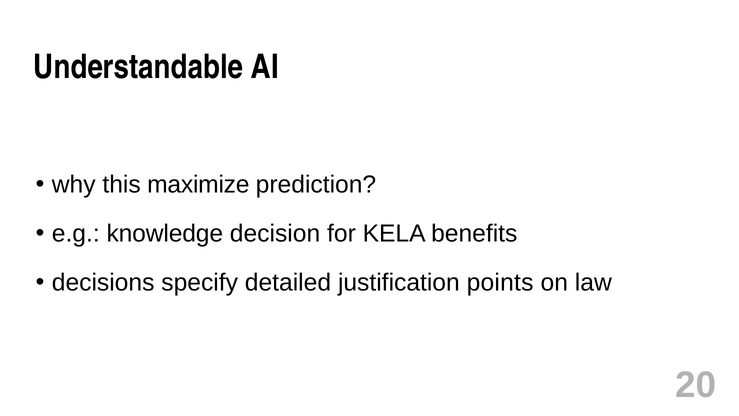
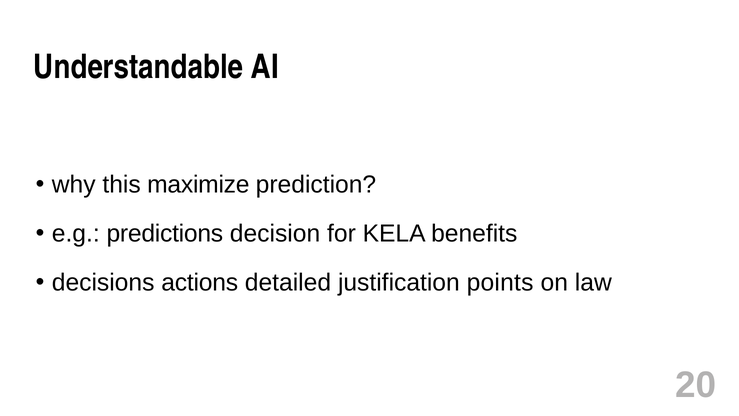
knowledge: knowledge -> predictions
specify: specify -> actions
